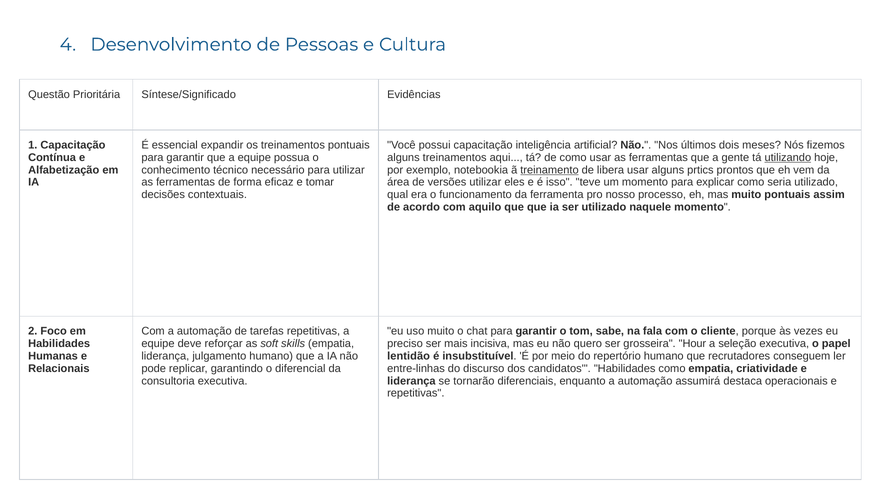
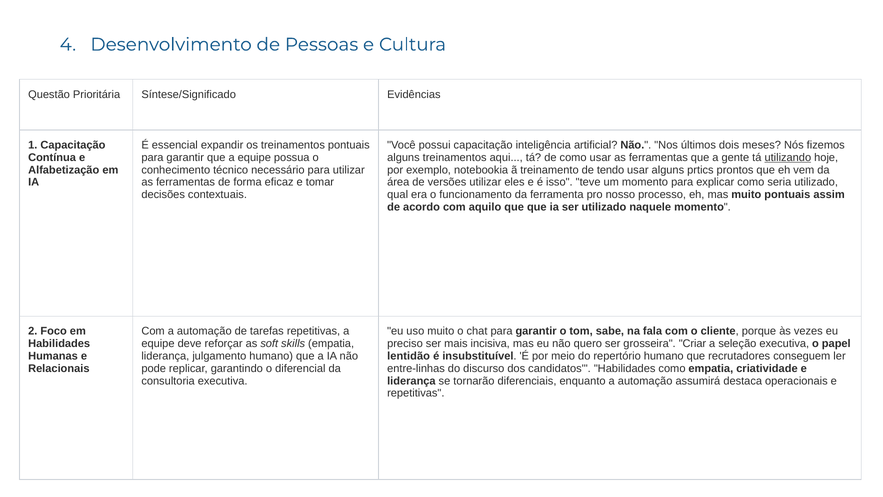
treinamento underline: present -> none
libera: libera -> tendo
Hour: Hour -> Criar
